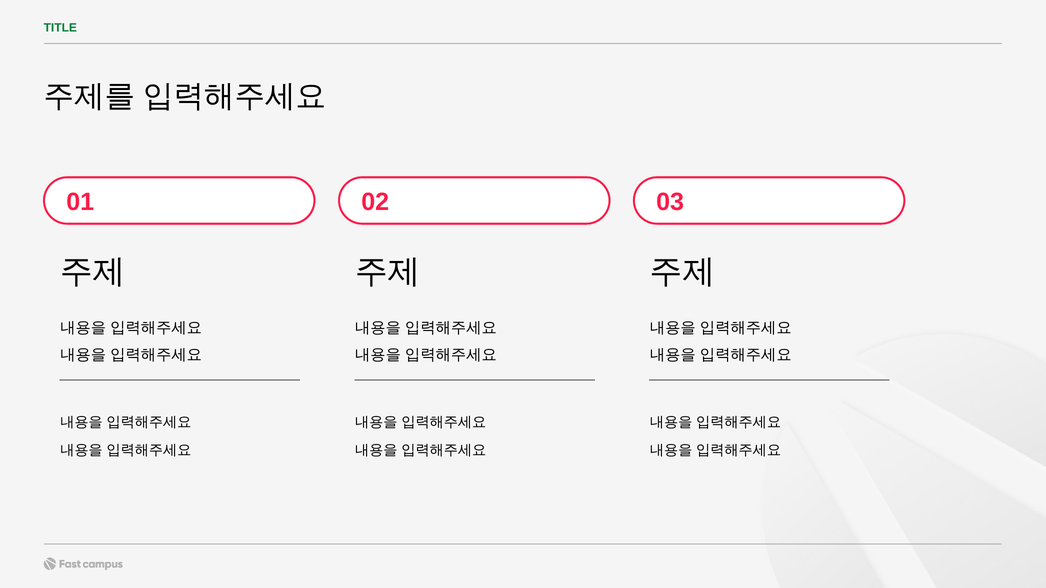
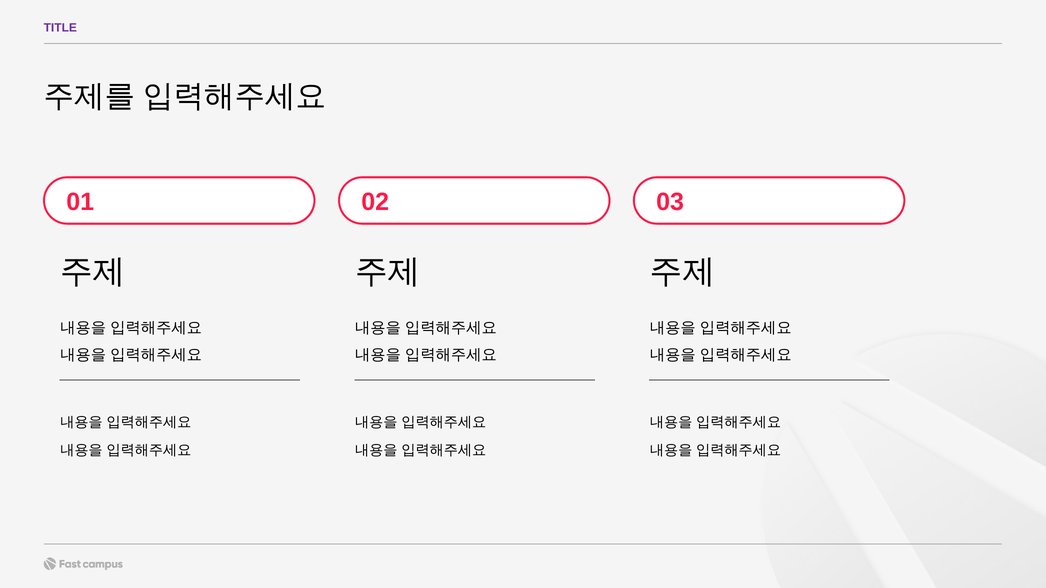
TITLE colour: green -> purple
